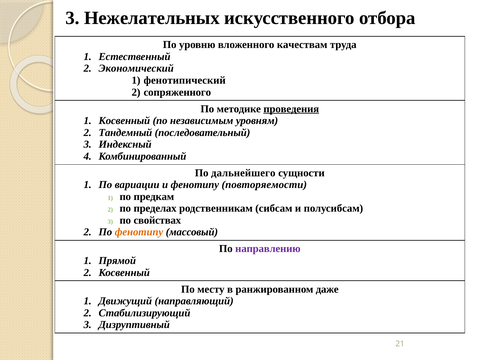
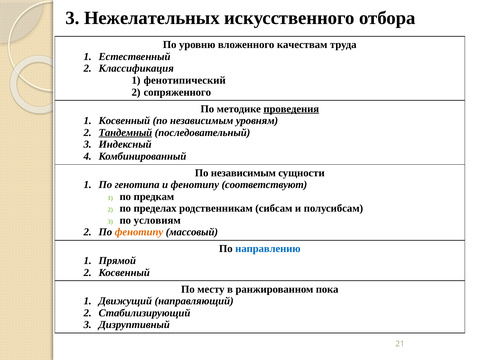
Экономический: Экономический -> Классификация
Тандемный underline: none -> present
дальнейшего at (243, 173): дальнейшего -> независимым
вариации: вариации -> генотипа
повторяемости: повторяемости -> соответствуют
свойствах: свойствах -> условиям
направлению colour: purple -> blue
даже: даже -> пока
